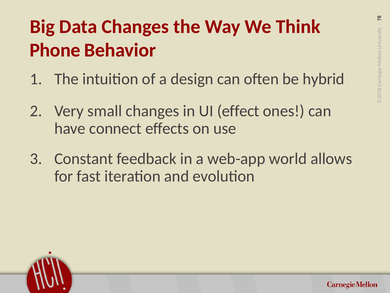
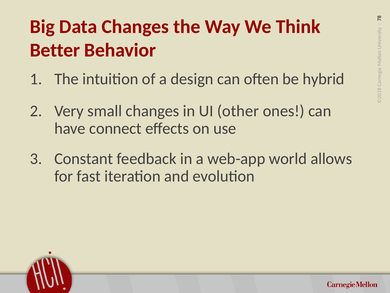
Phone: Phone -> Better
effect: effect -> other
